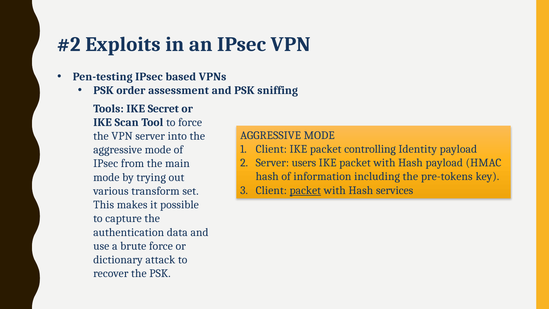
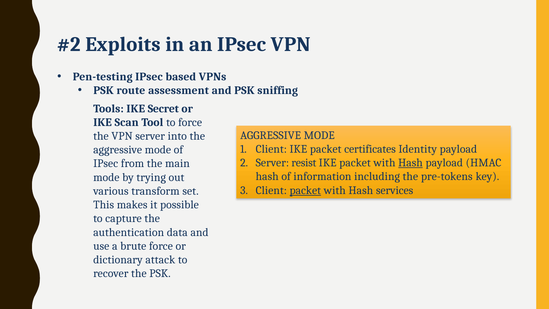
order: order -> route
controlling: controlling -> certificates
users: users -> resist
Hash at (410, 163) underline: none -> present
